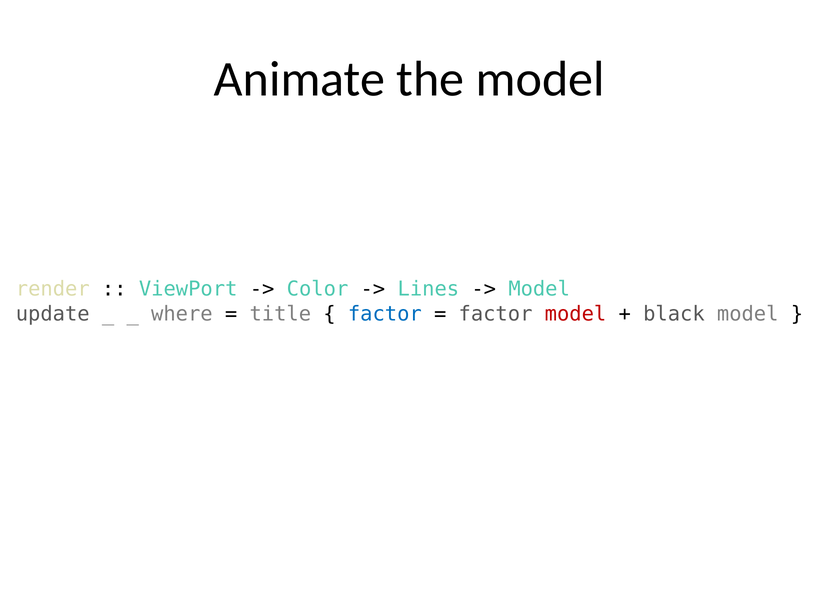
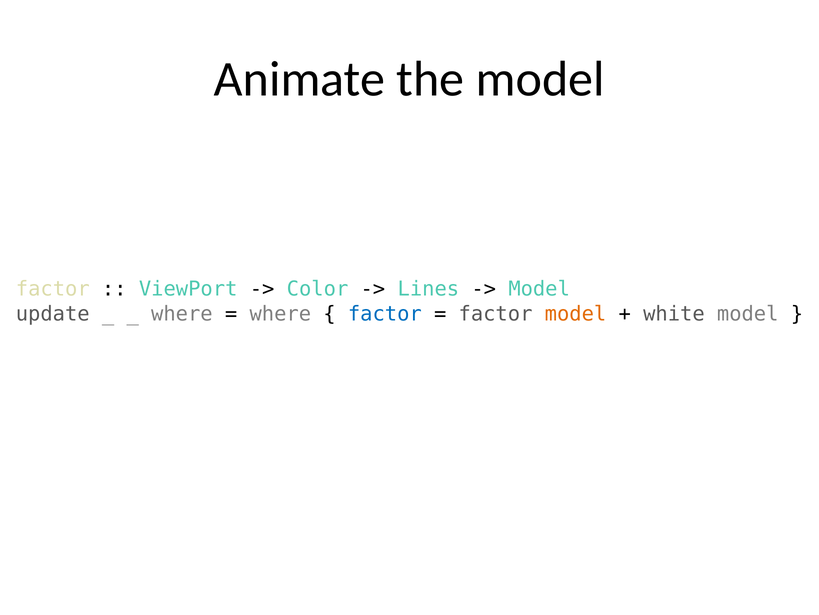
render at (53, 289): render -> factor
title at (280, 313): title -> where
model at (576, 313) colour: red -> orange
black: black -> white
